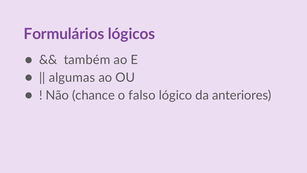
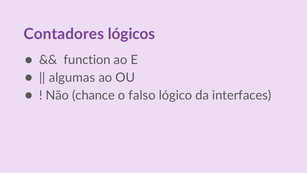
Formulários: Formulários -> Contadores
também: também -> function
anteriores: anteriores -> interfaces
